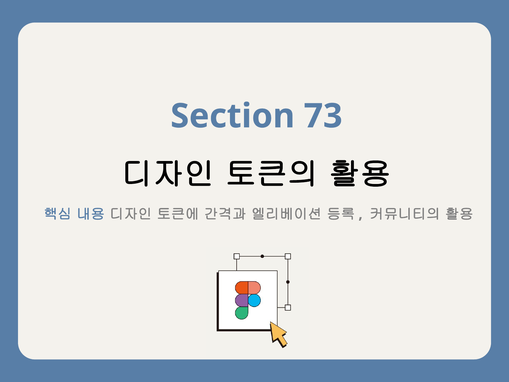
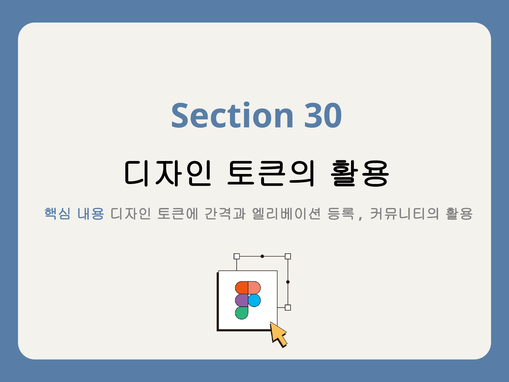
73: 73 -> 30
